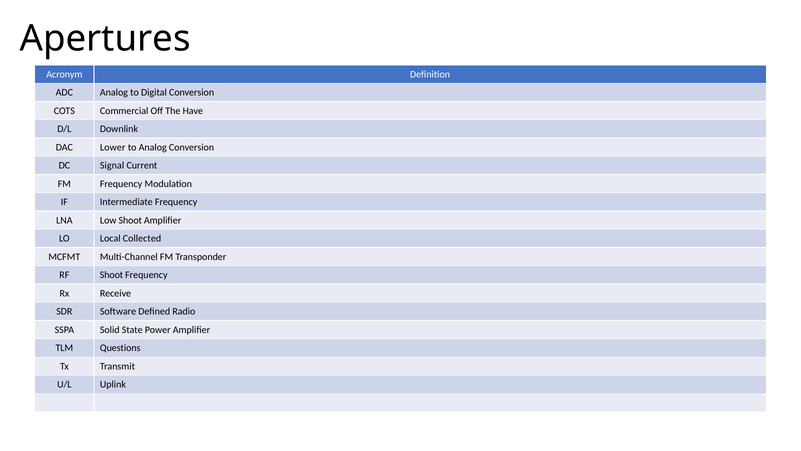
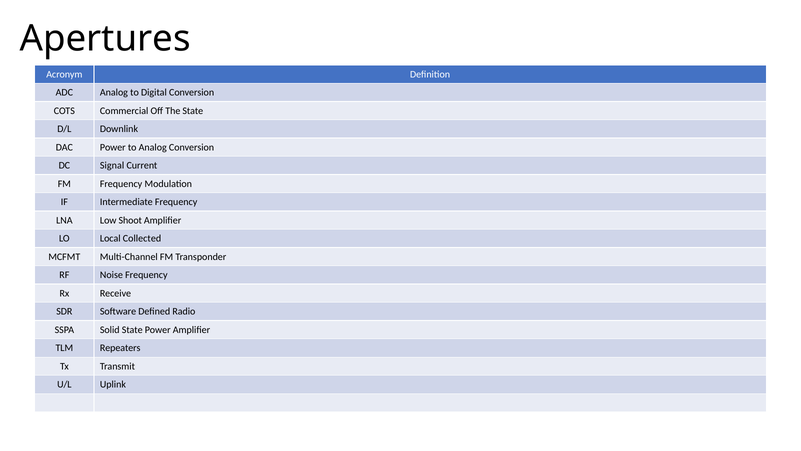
The Have: Have -> State
DAC Lower: Lower -> Power
RF Shoot: Shoot -> Noise
Questions: Questions -> Repeaters
